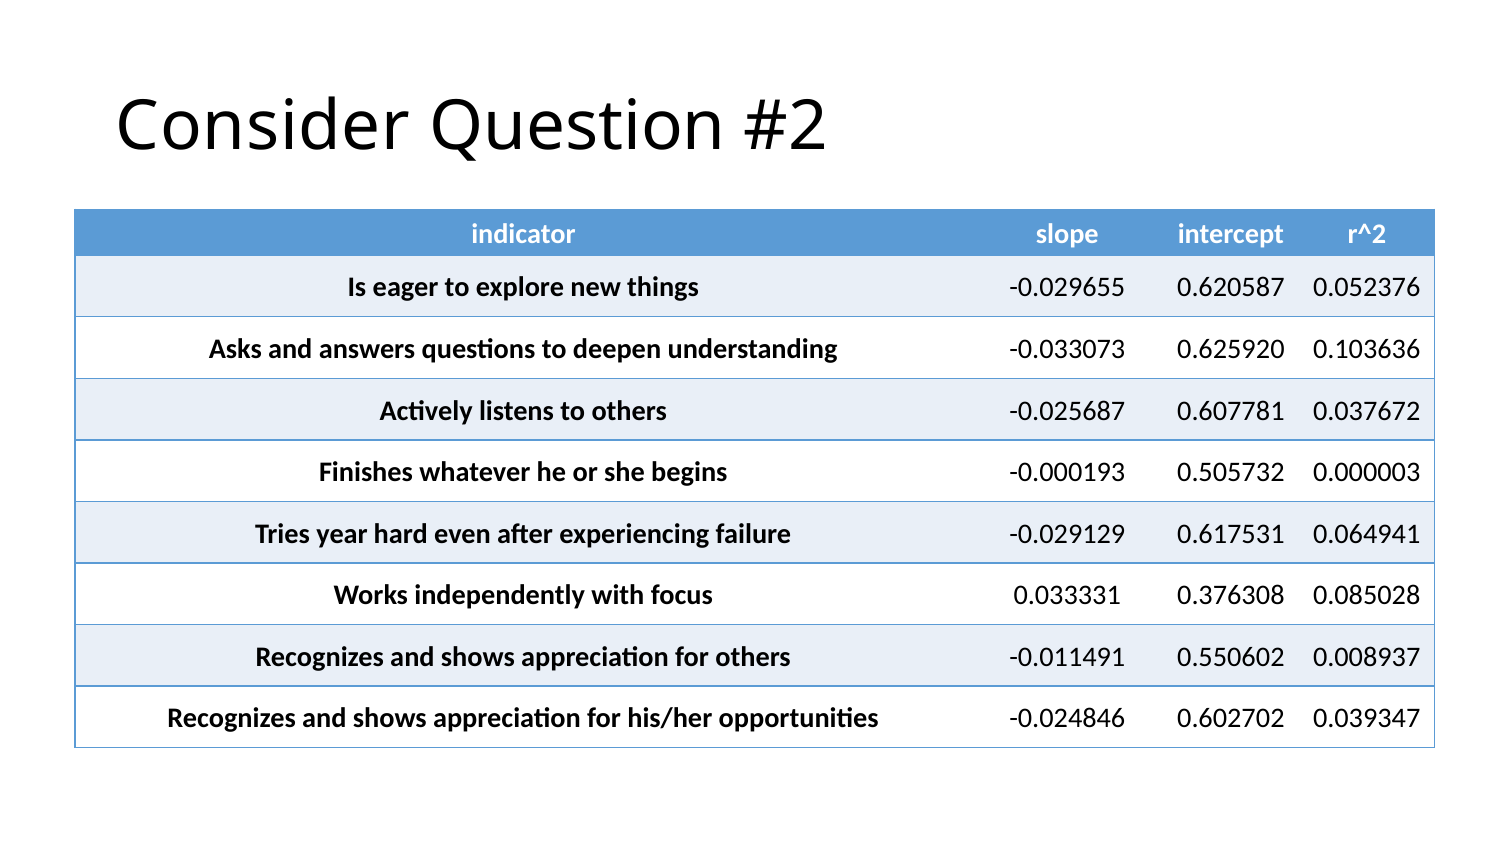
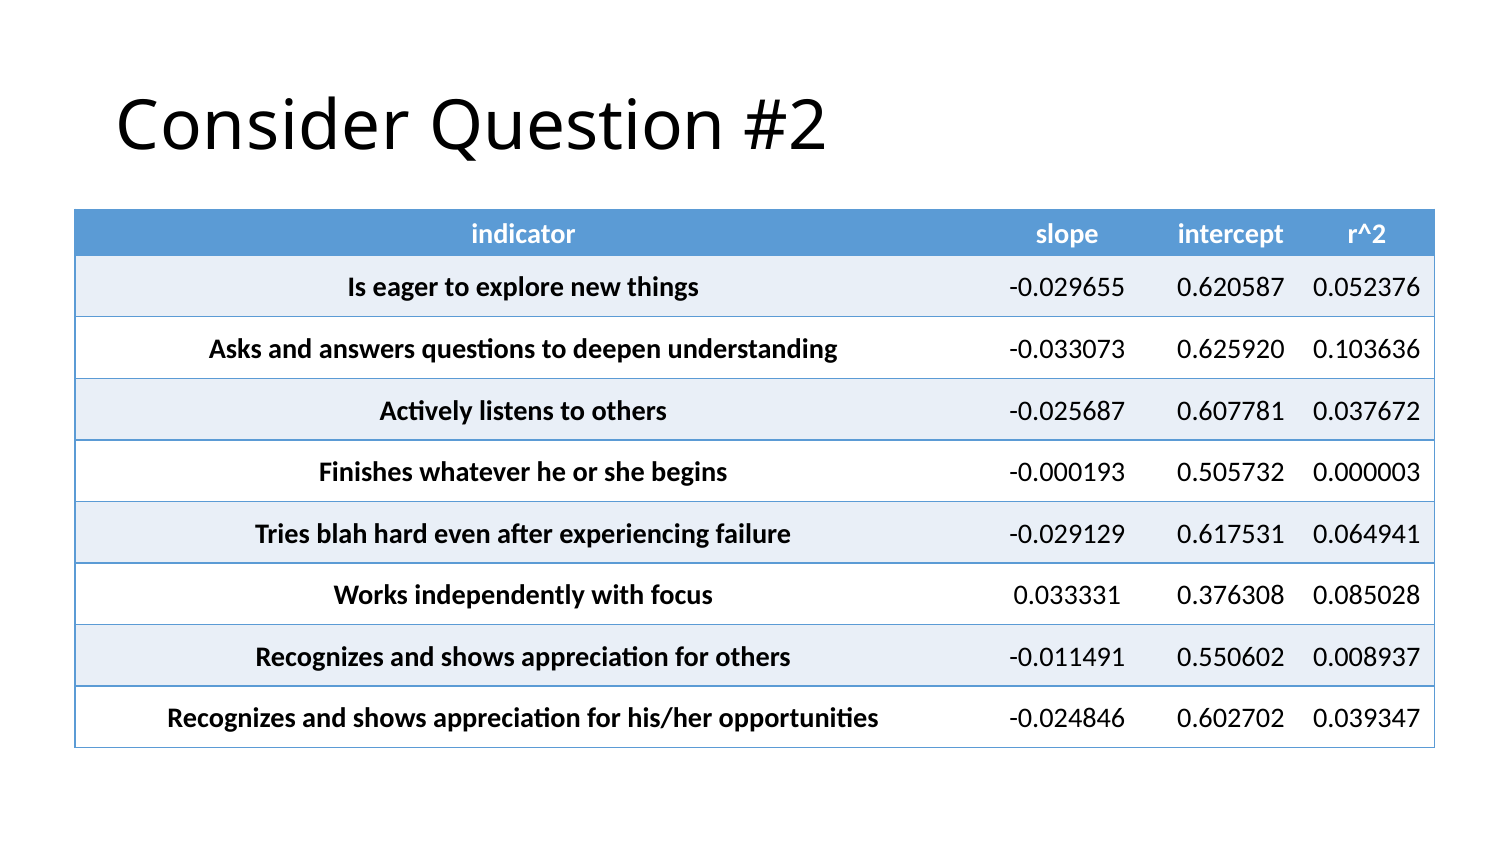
year: year -> blah
